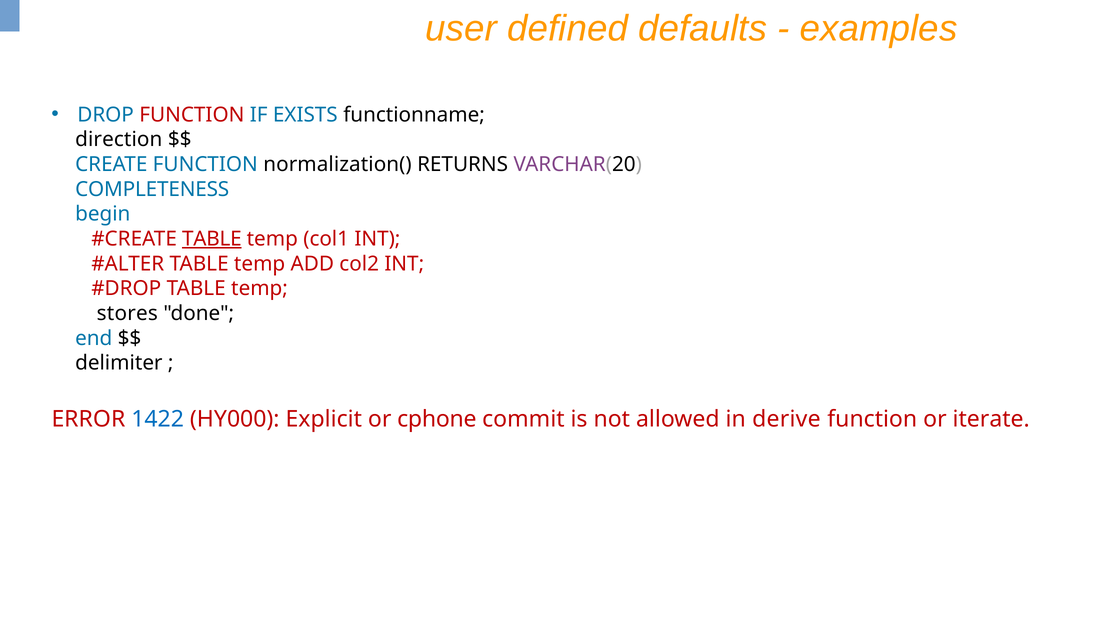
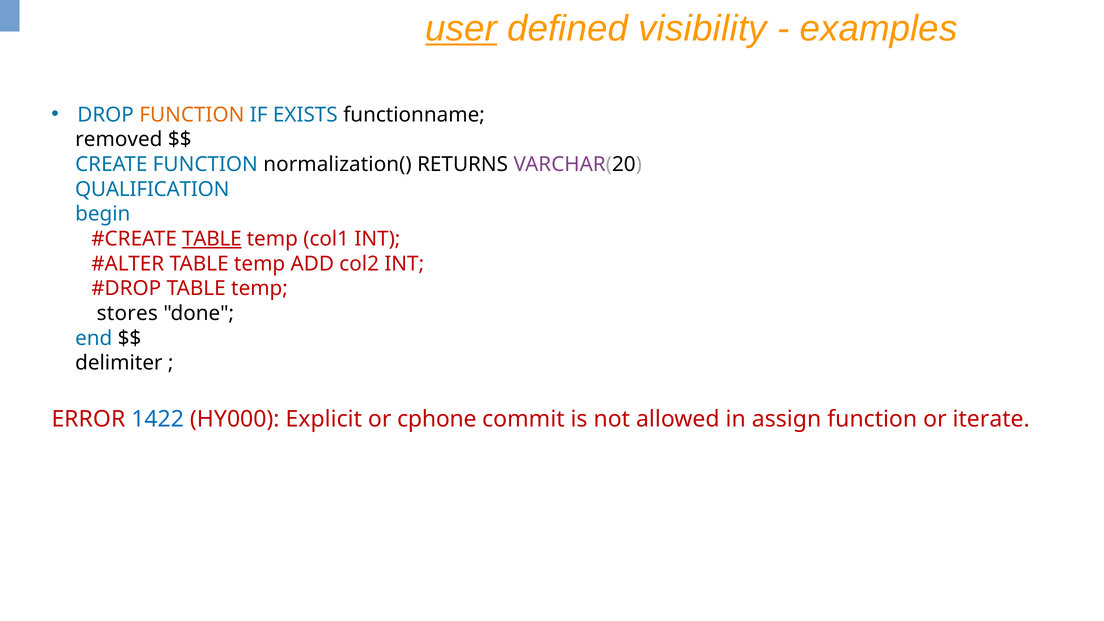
user underline: none -> present
defaults: defaults -> visibility
FUNCTION at (192, 115) colour: red -> orange
direction: direction -> removed
COMPLETENESS: COMPLETENESS -> QUALIFICATION
derive: derive -> assign
